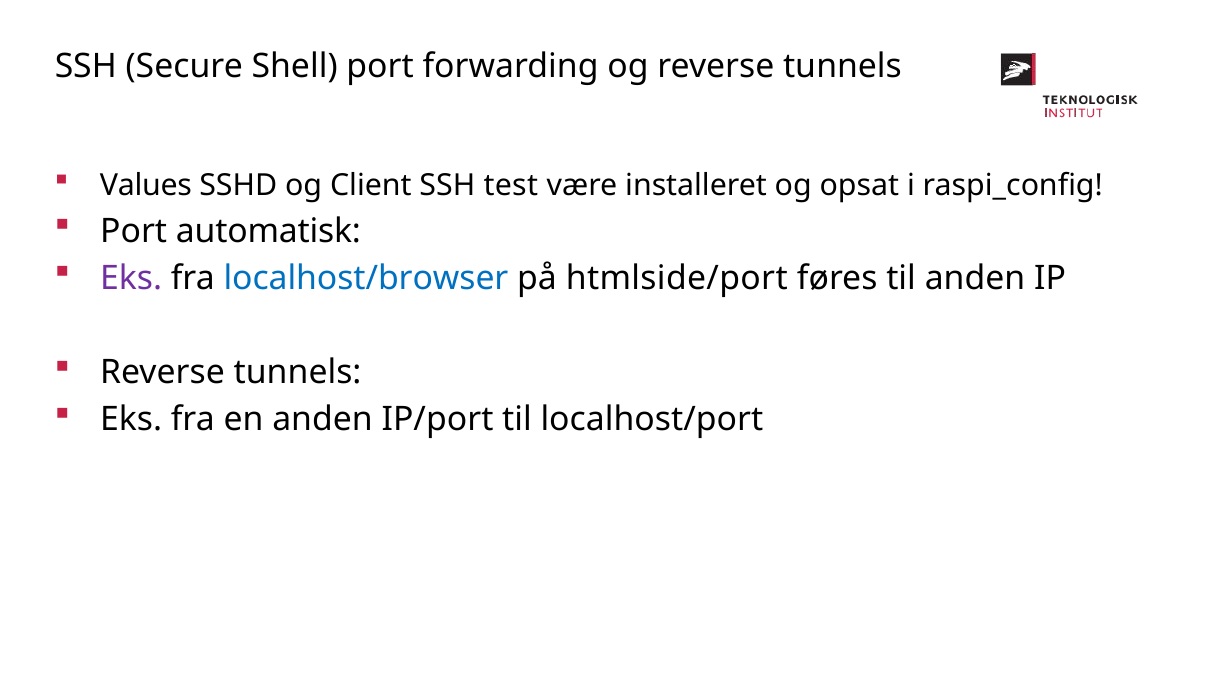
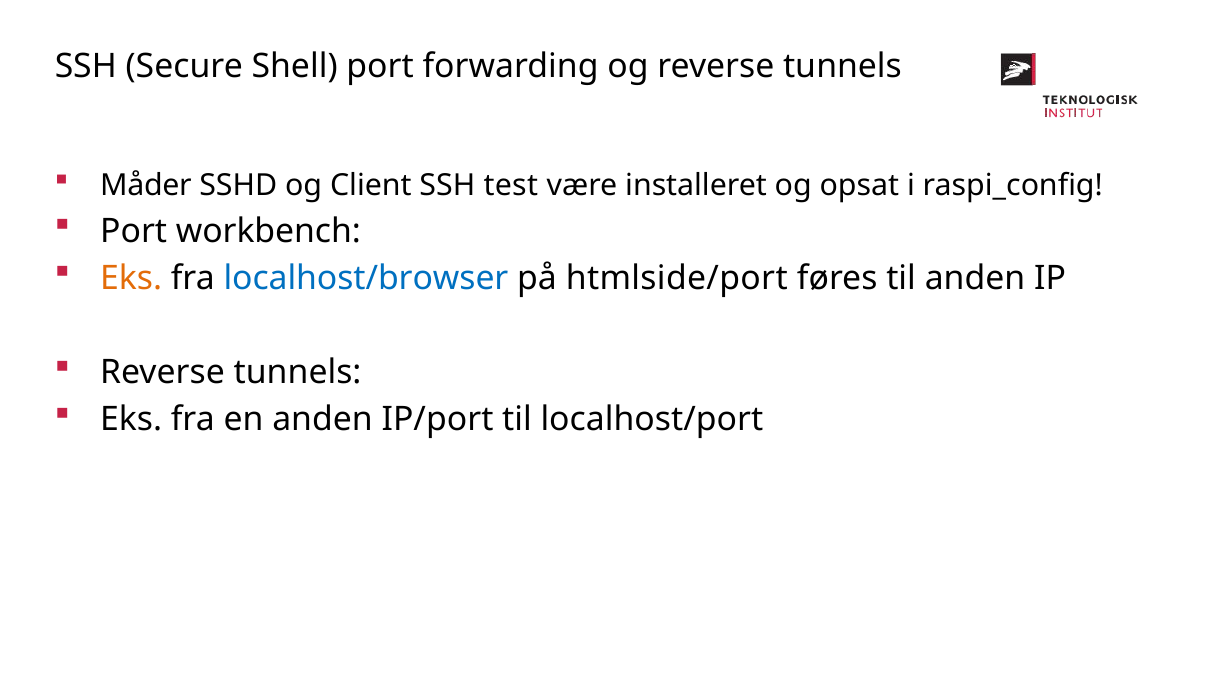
Values: Values -> Måder
automatisk: automatisk -> workbench
Eks at (131, 278) colour: purple -> orange
